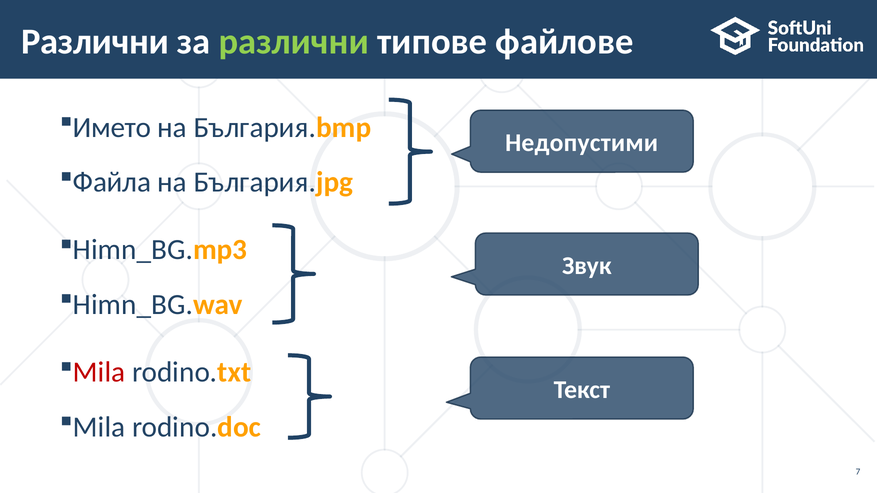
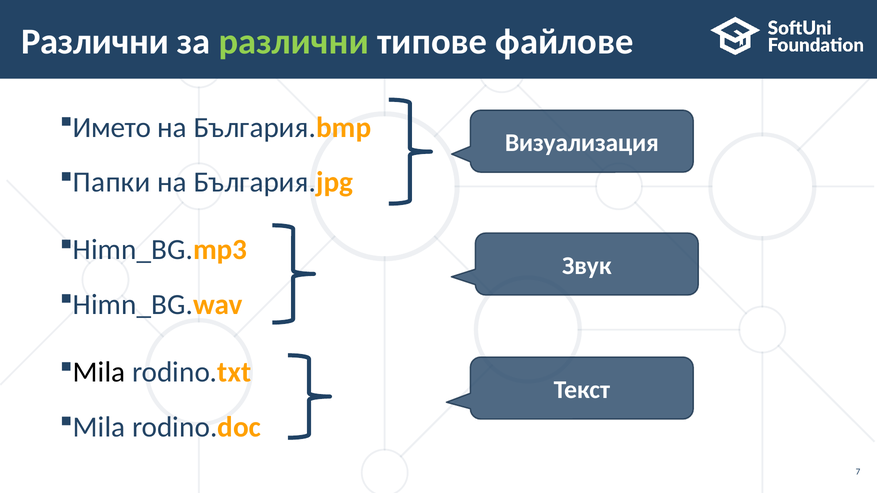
Недопустими: Недопустими -> Визуализация
Файла: Файла -> Папки
Mila at (99, 372) colour: red -> black
